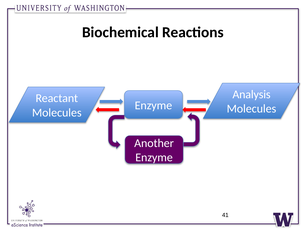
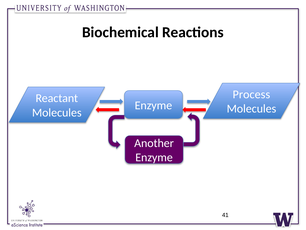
Analysis: Analysis -> Process
